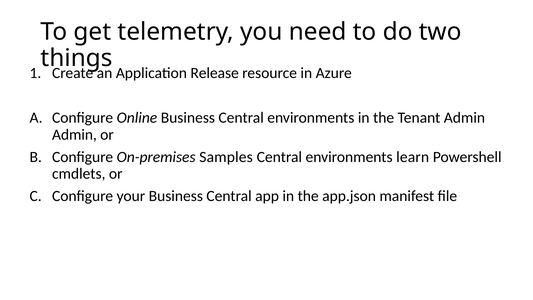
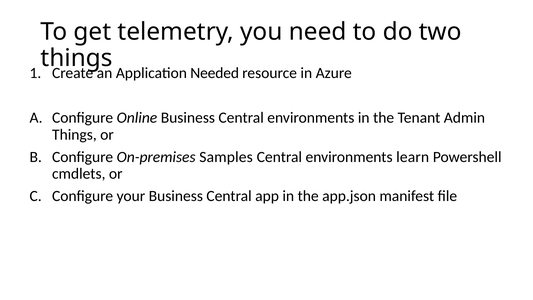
Release: Release -> Needed
Admin at (74, 135): Admin -> Things
